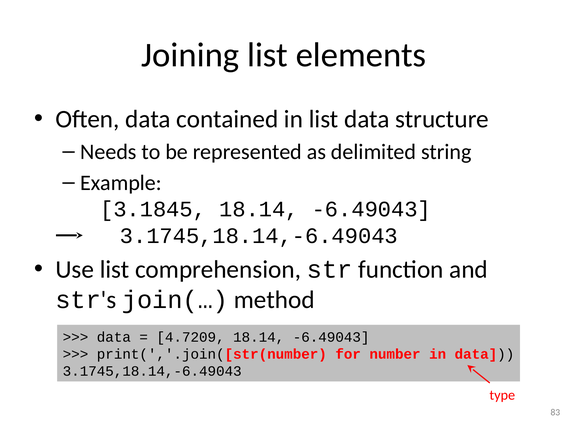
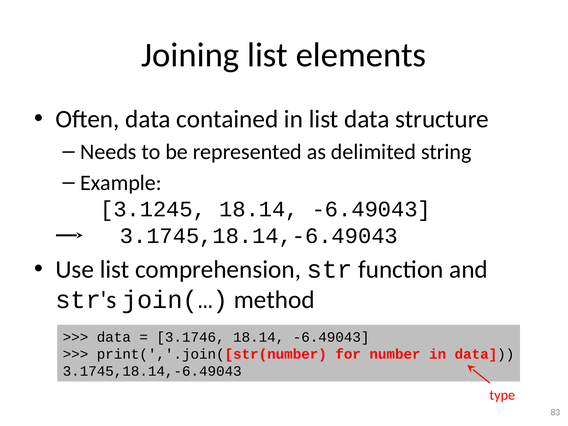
3.1845: 3.1845 -> 3.1245
4.7209: 4.7209 -> 3.1746
